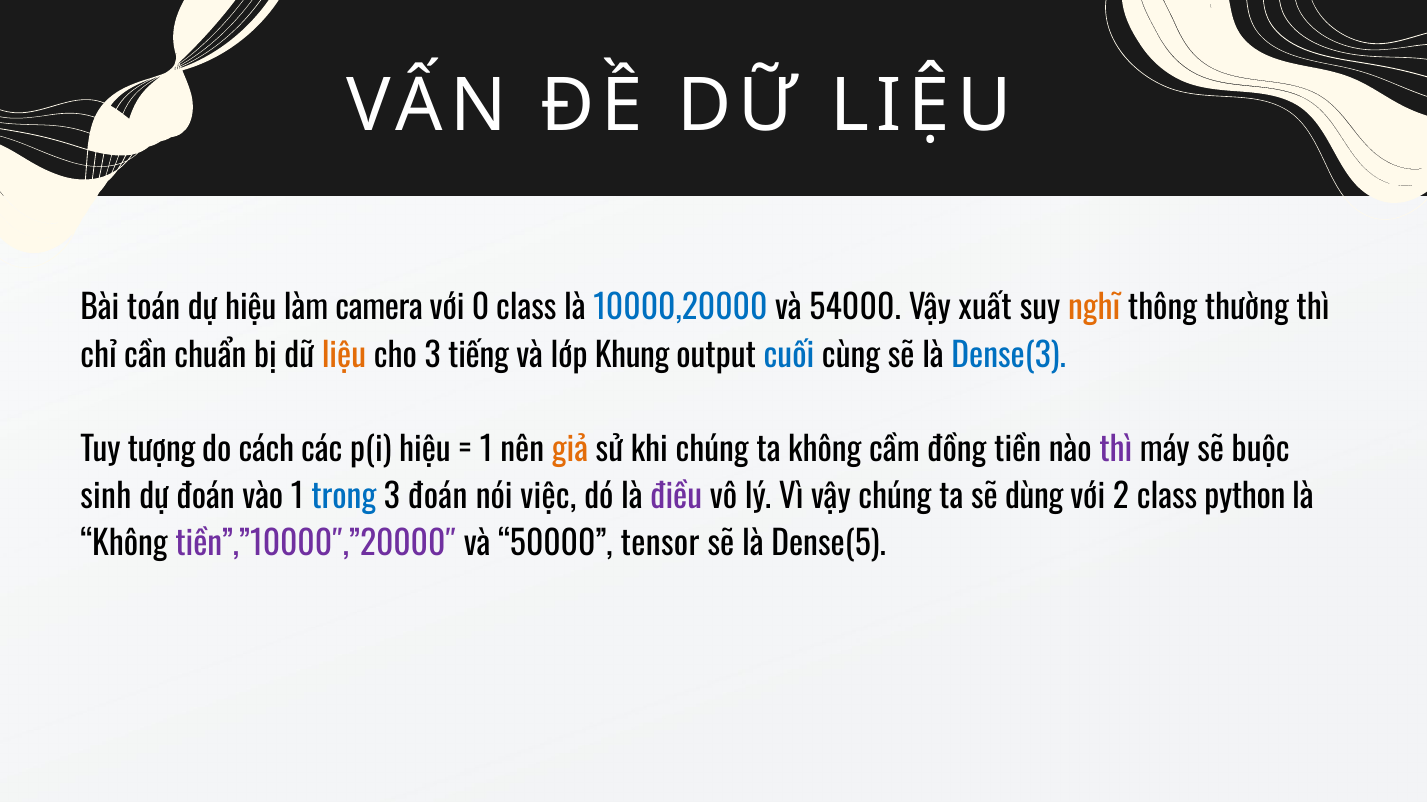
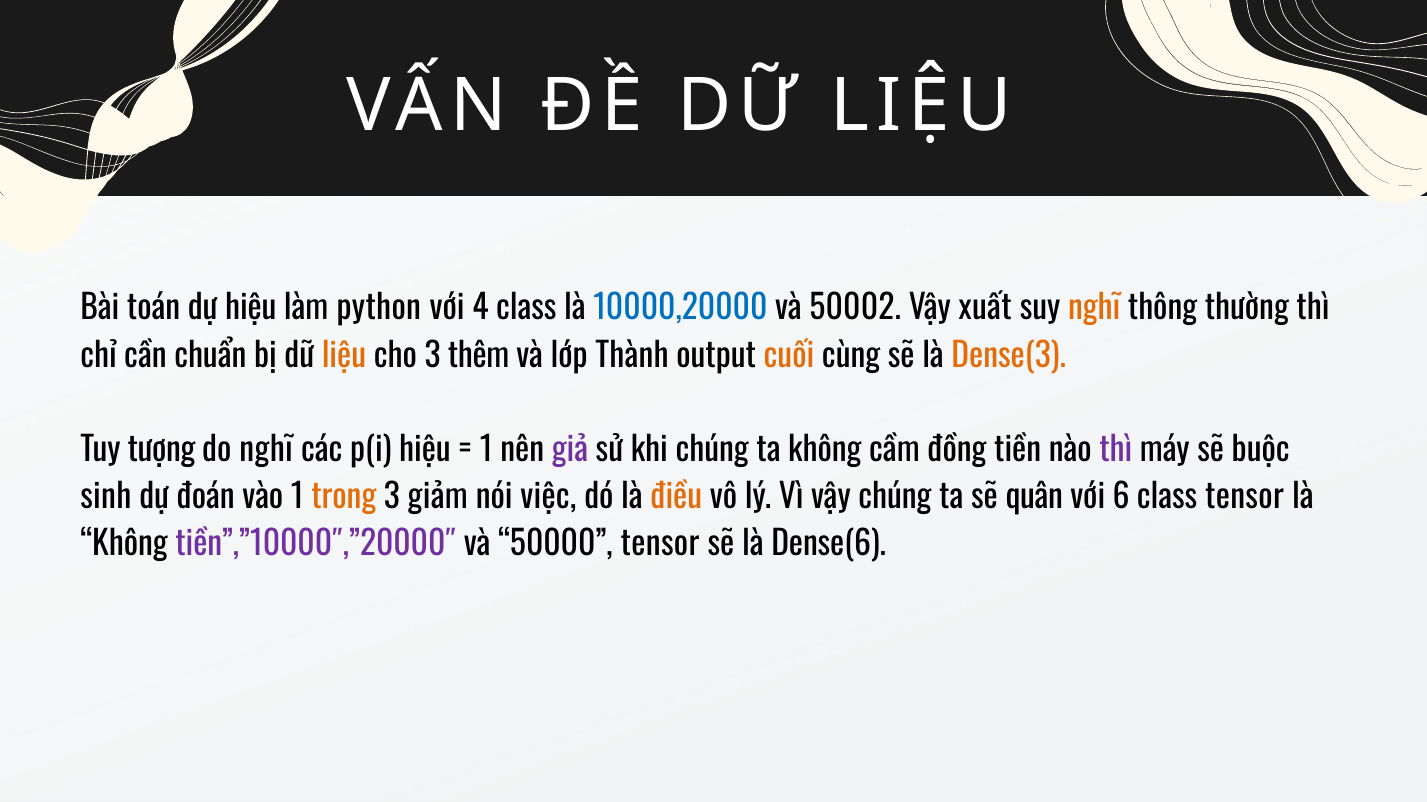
camera: camera -> python
0: 0 -> 4
54000: 54000 -> 50002
tiếng: tiếng -> thêm
Khung: Khung -> Thành
cuối colour: blue -> orange
Dense(3 colour: blue -> orange
do cách: cách -> nghĩ
giả colour: orange -> purple
trong colour: blue -> orange
3 đoán: đoán -> giảm
điều colour: purple -> orange
dùng: dùng -> quân
2: 2 -> 6
class python: python -> tensor
Dense(5: Dense(5 -> Dense(6
